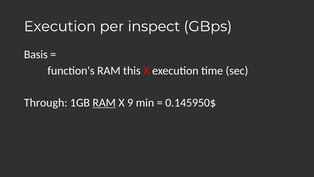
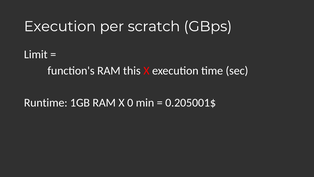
inspect: inspect -> scratch
Basis: Basis -> Limit
Through: Through -> Runtime
RAM at (104, 102) underline: present -> none
9: 9 -> 0
0.145950$: 0.145950$ -> 0.205001$
